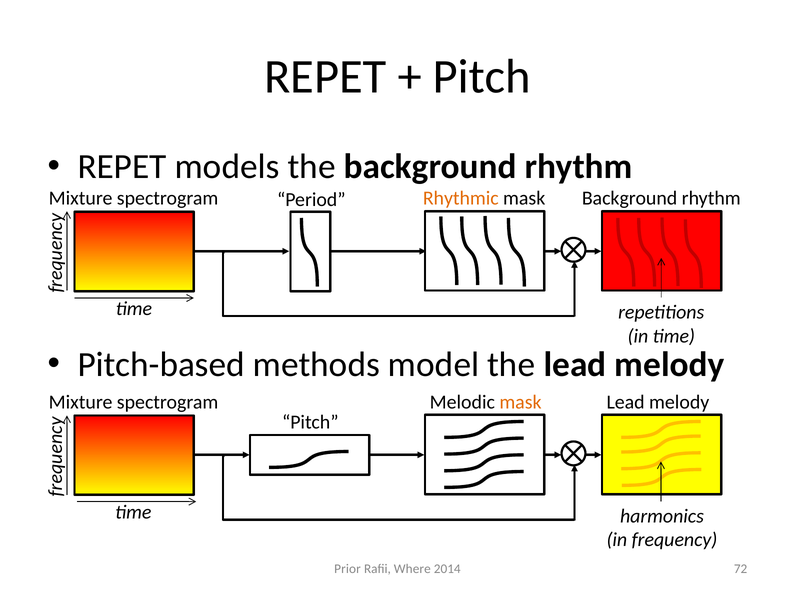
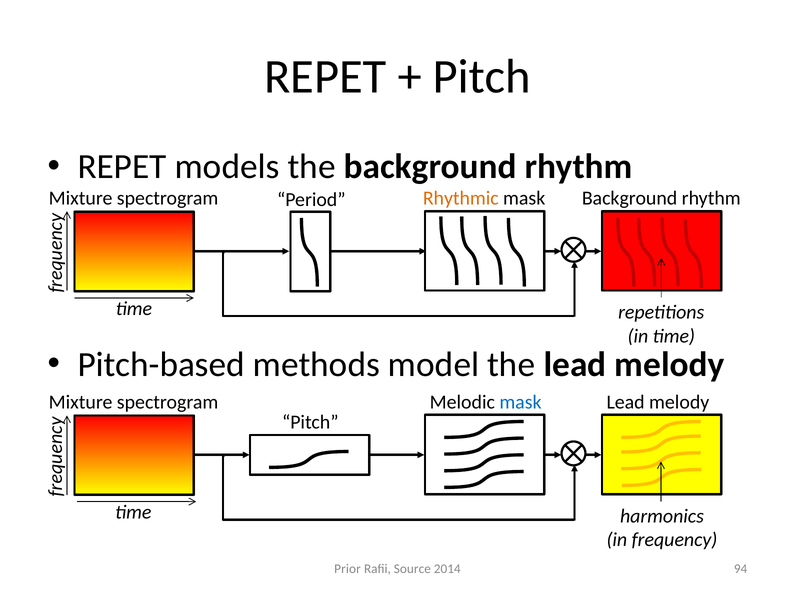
mask at (520, 402) colour: orange -> blue
Where: Where -> Source
72: 72 -> 94
